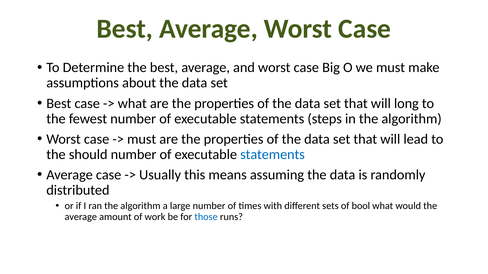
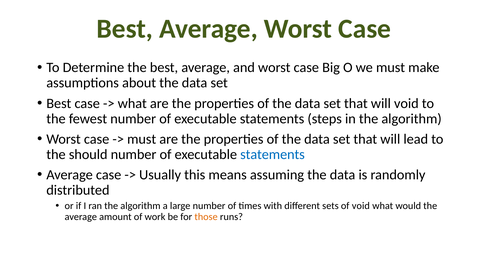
will long: long -> void
of bool: bool -> void
those colour: blue -> orange
